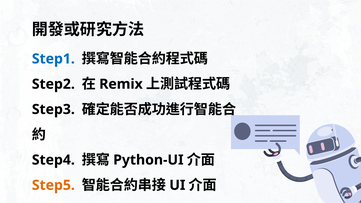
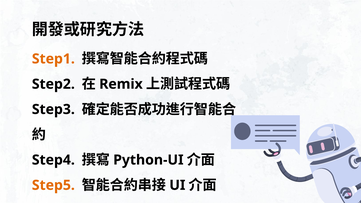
Step1 colour: blue -> orange
